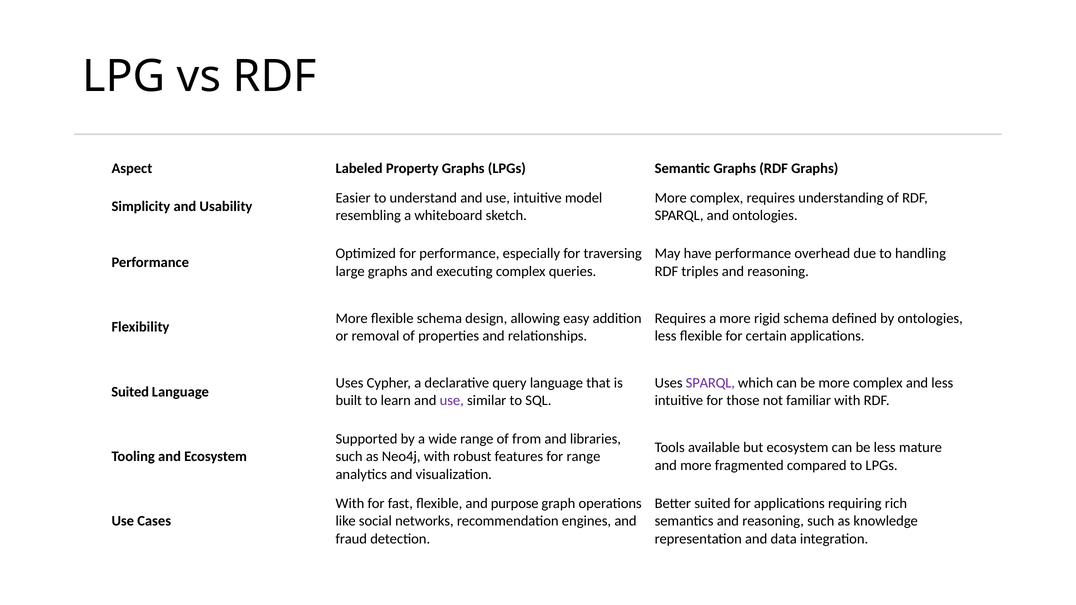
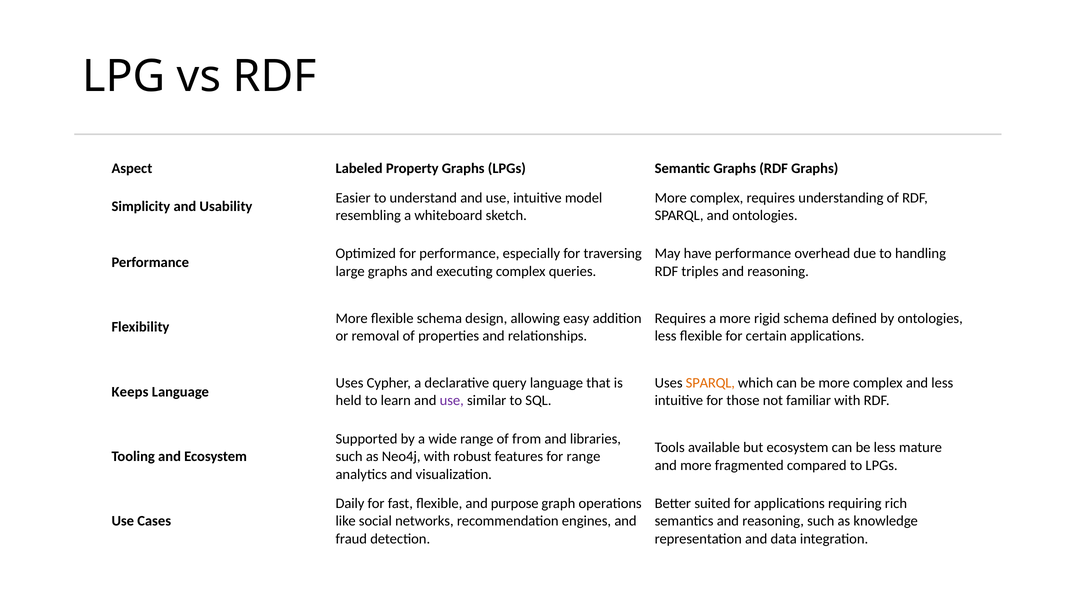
SPARQL at (710, 383) colour: purple -> orange
Suited at (130, 392): Suited -> Keeps
built: built -> held
With at (350, 504): With -> Daily
